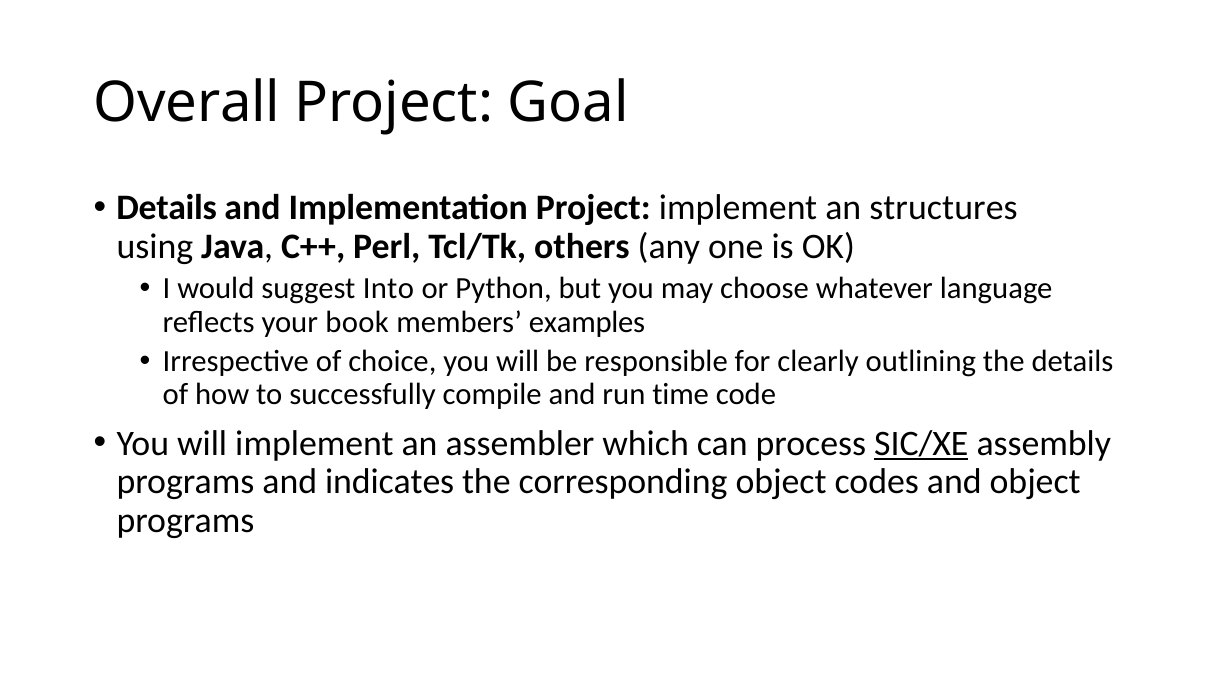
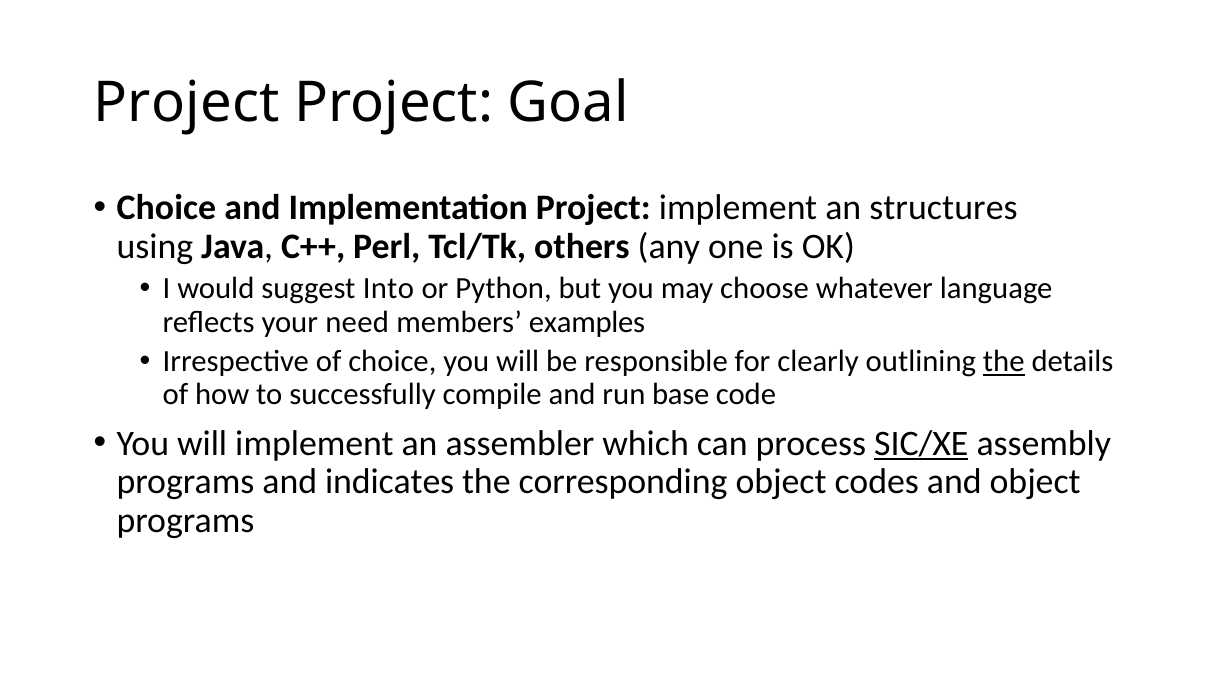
Overall at (187, 103): Overall -> Project
Details at (167, 208): Details -> Choice
book: book -> need
the at (1004, 361) underline: none -> present
time: time -> base
